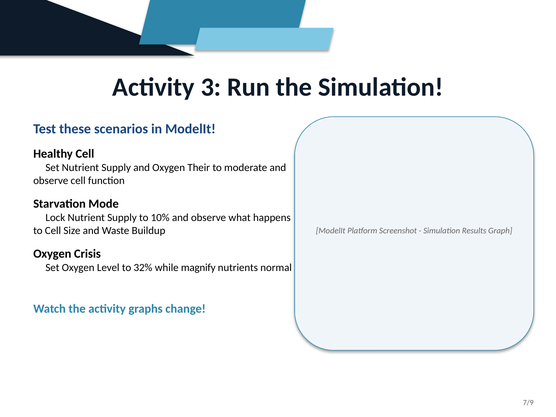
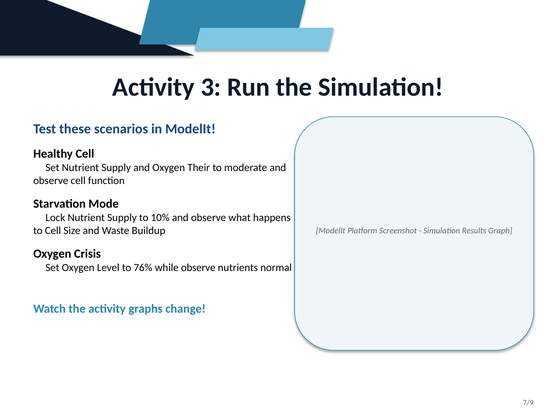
32%: 32% -> 76%
while magnify: magnify -> observe
